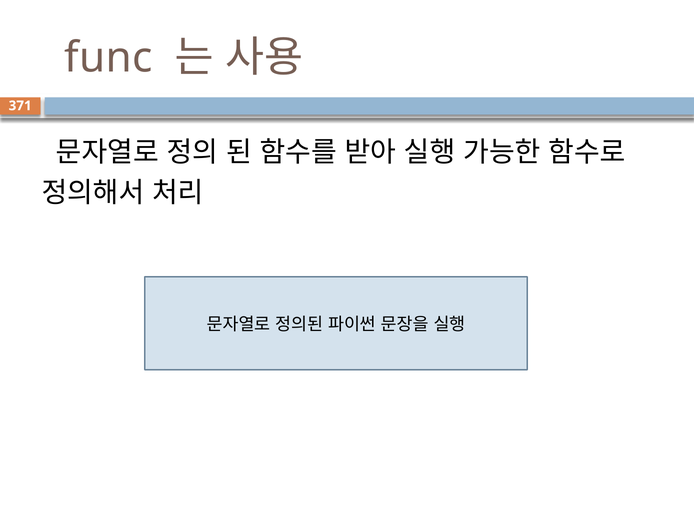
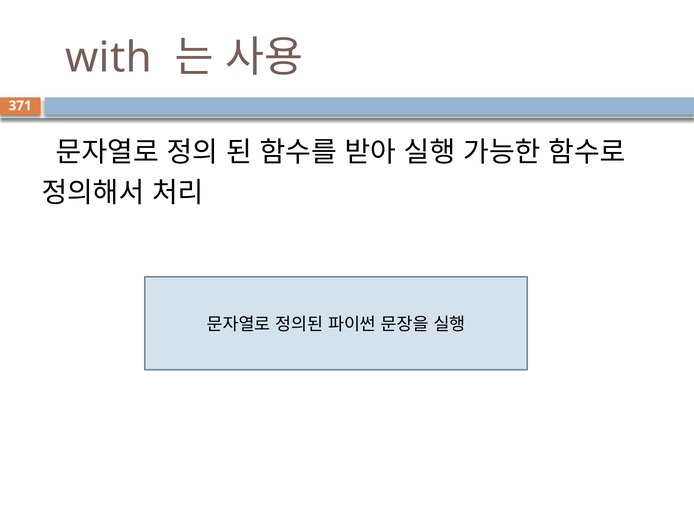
func: func -> with
